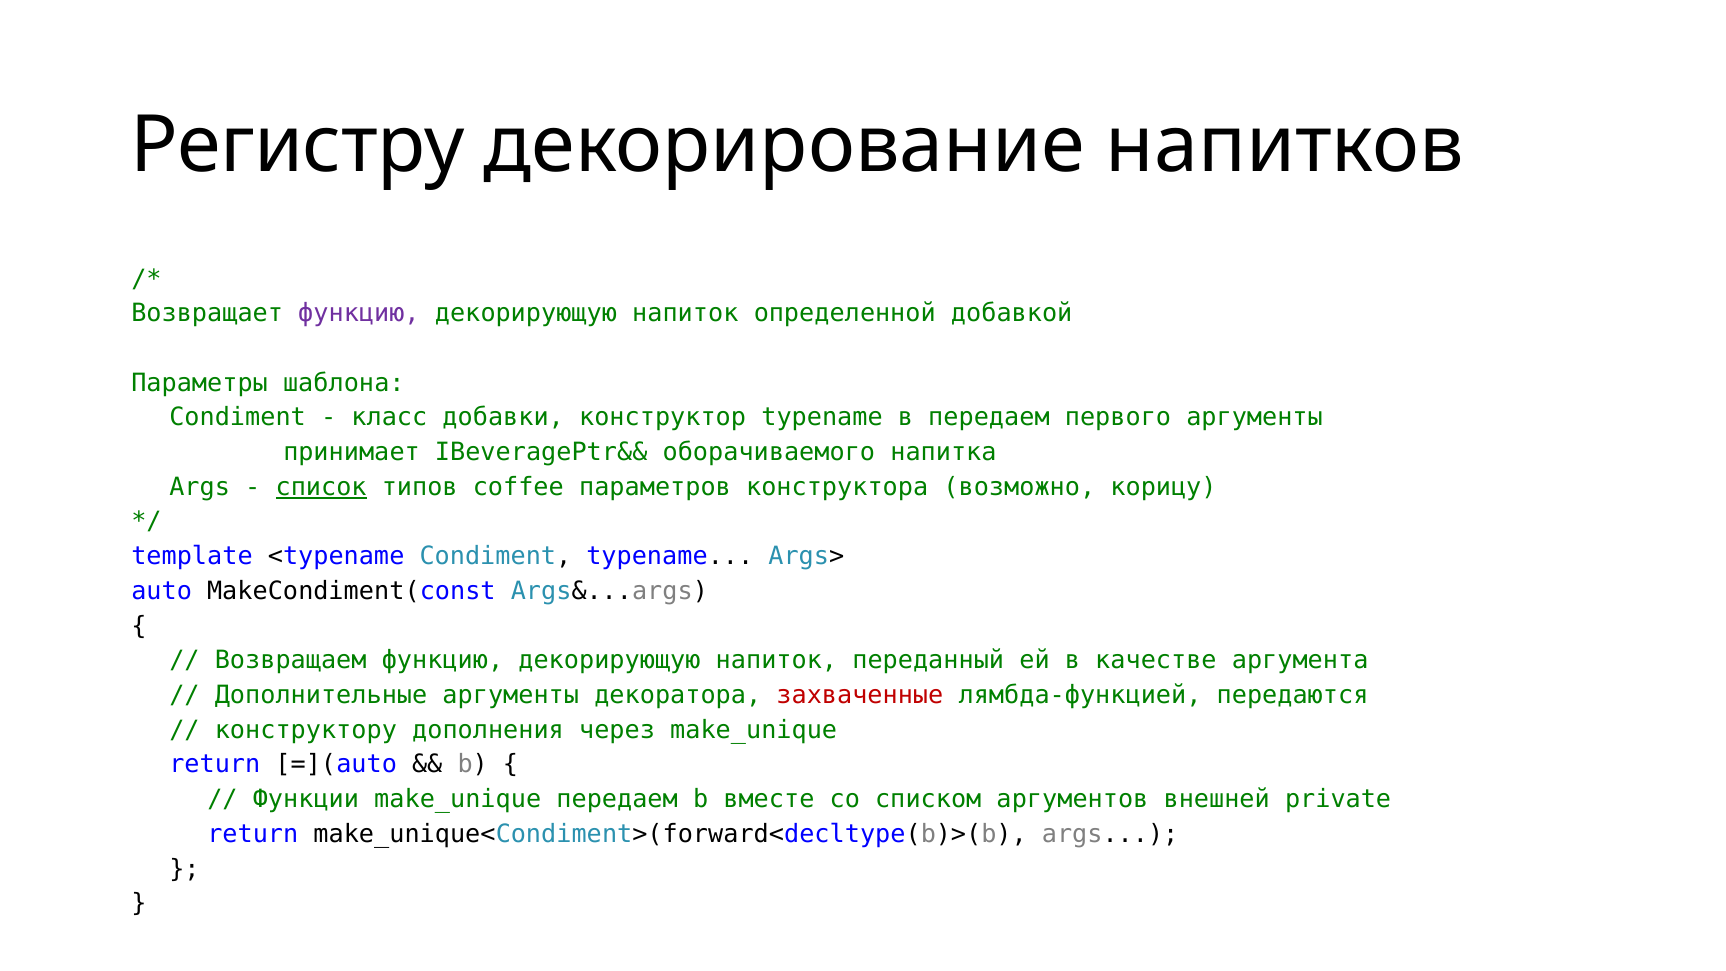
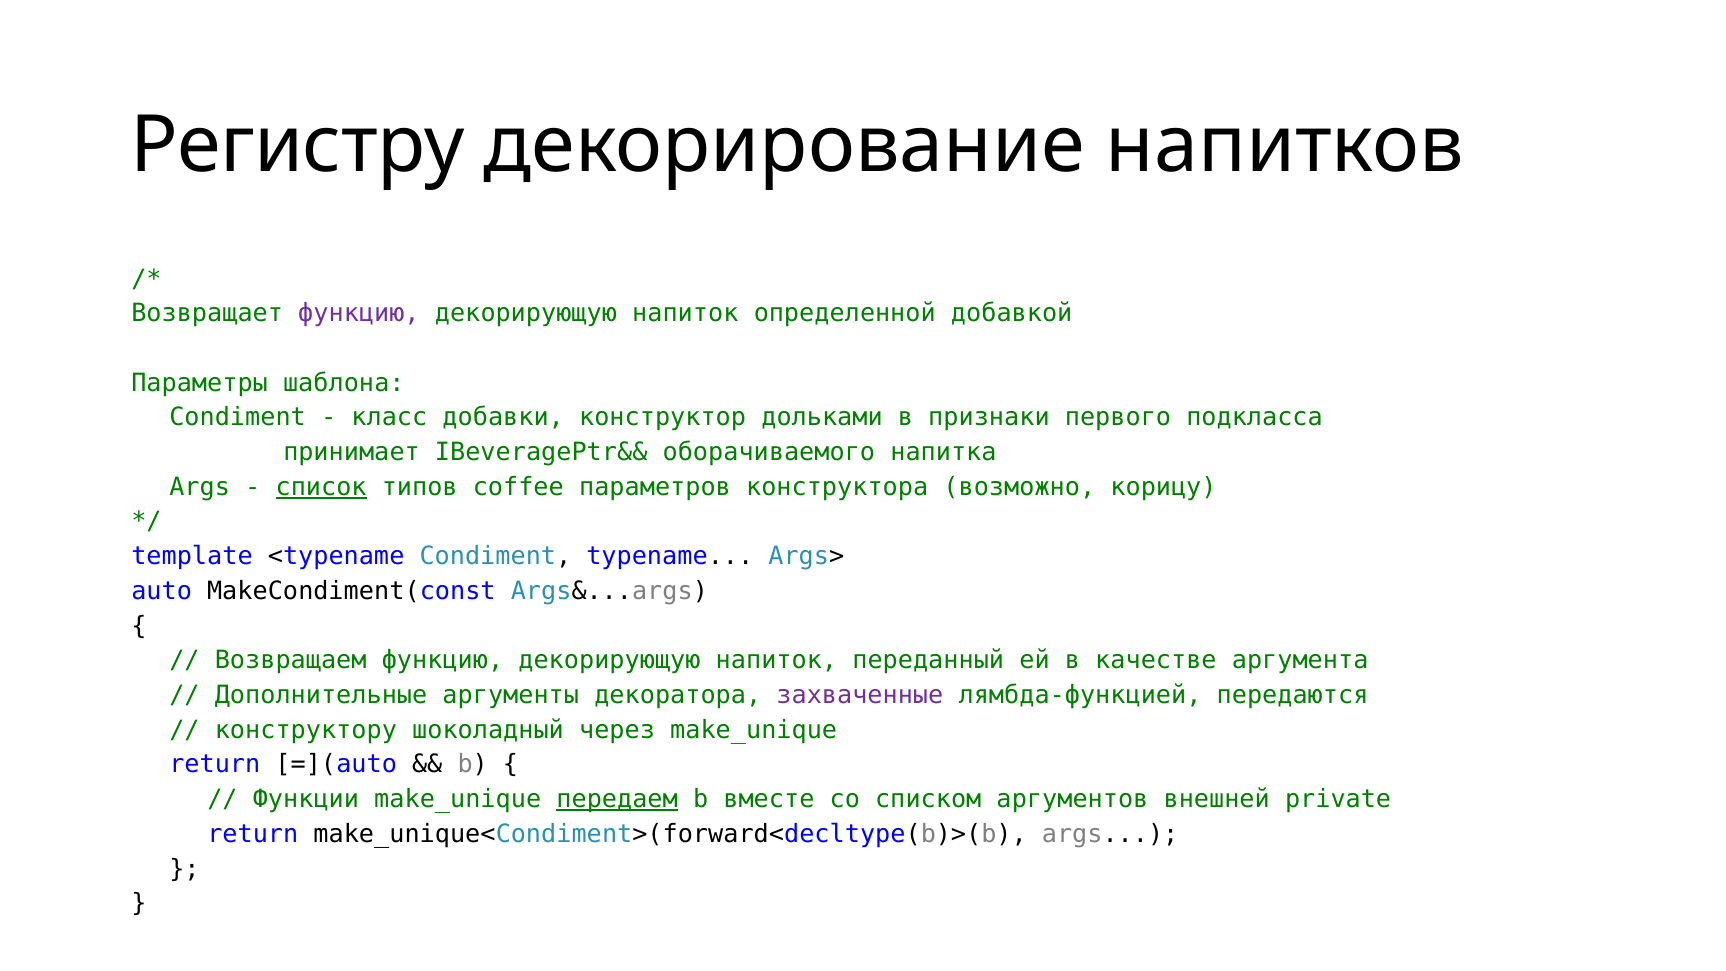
конструктор typename: typename -> дольками
в передаем: передаем -> признаки
первого аргументы: аргументы -> подкласса
захваченные colour: red -> purple
дополнения: дополнения -> шоколадный
передаем at (617, 799) underline: none -> present
